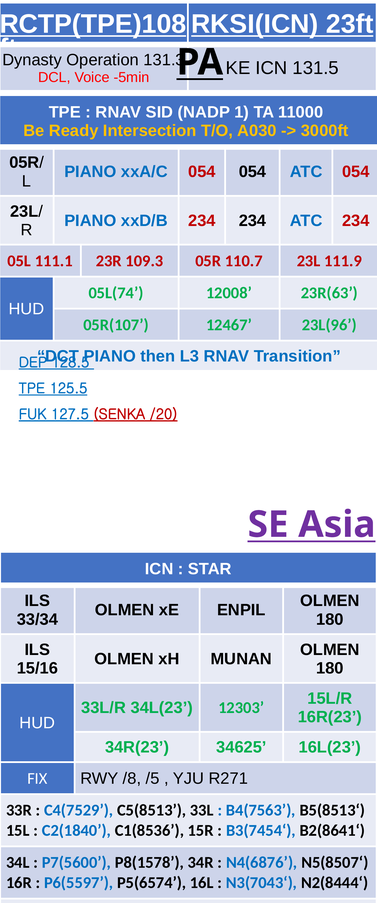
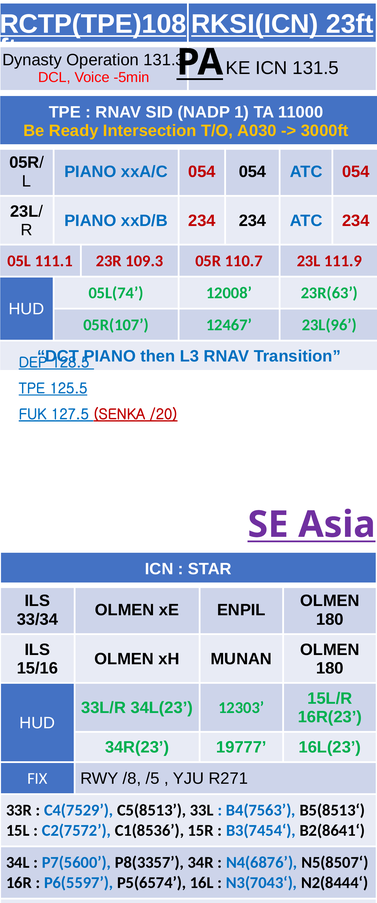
34625: 34625 -> 19777
C2(1840: C2(1840 -> C2(7572
P8(1578: P8(1578 -> P8(3357
